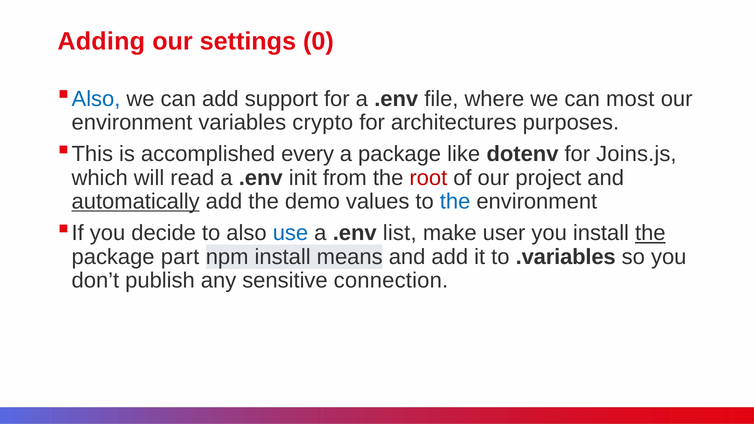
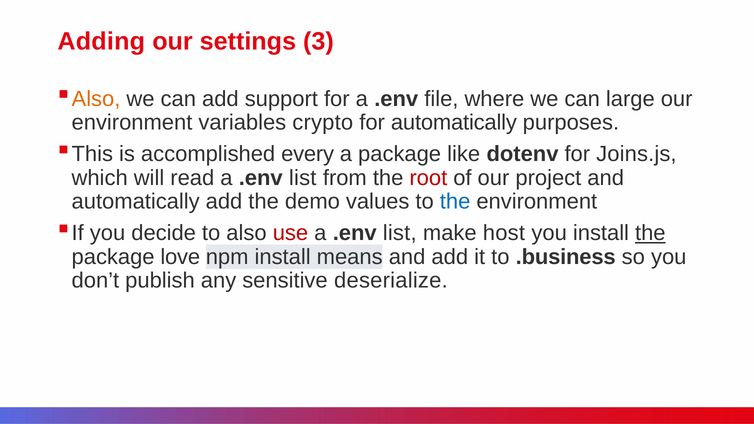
0: 0 -> 3
Also at (96, 99) colour: blue -> orange
most: most -> large
for architectures: architectures -> automatically
read a .env init: init -> list
automatically at (136, 202) underline: present -> none
use colour: blue -> red
user: user -> host
part: part -> love
.variables: .variables -> .business
connection: connection -> deserialize
